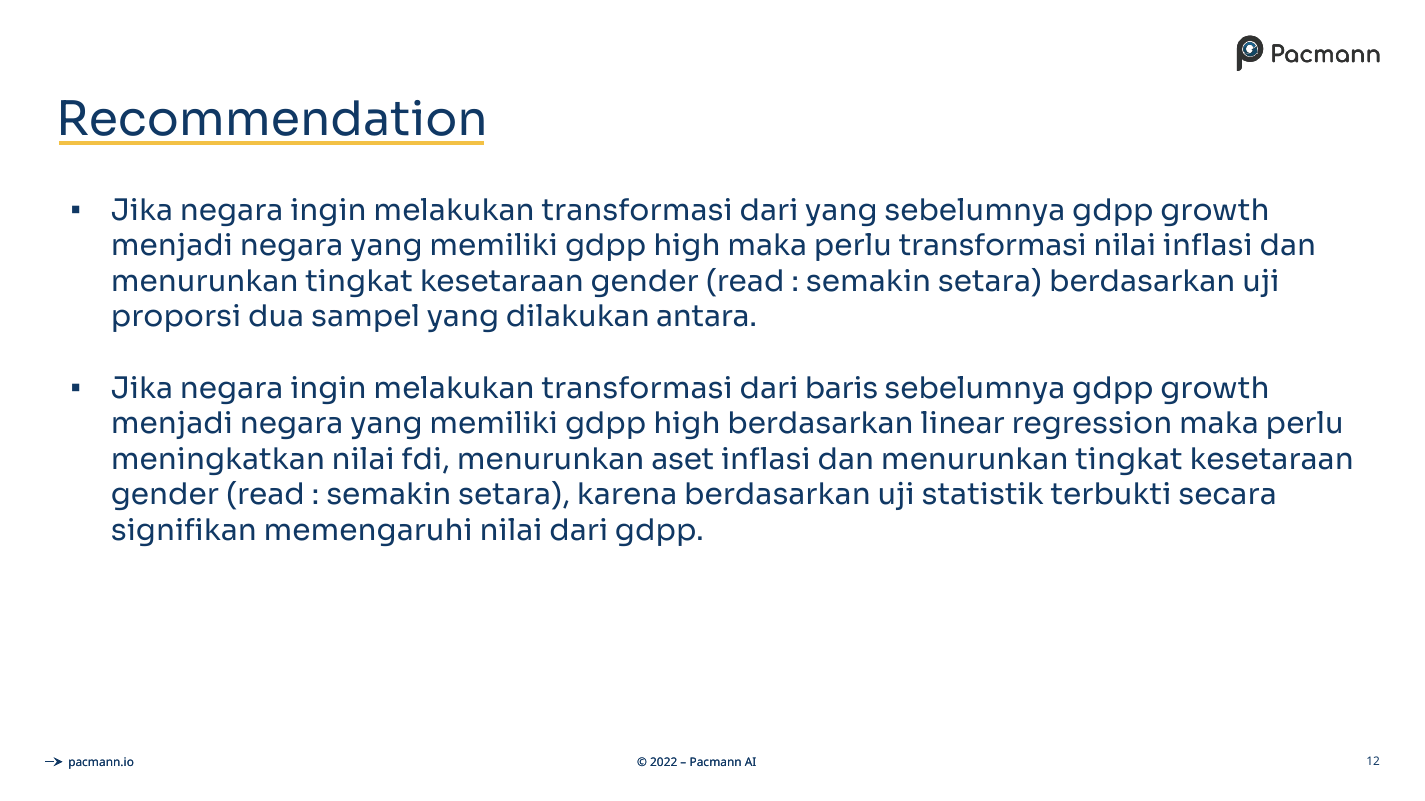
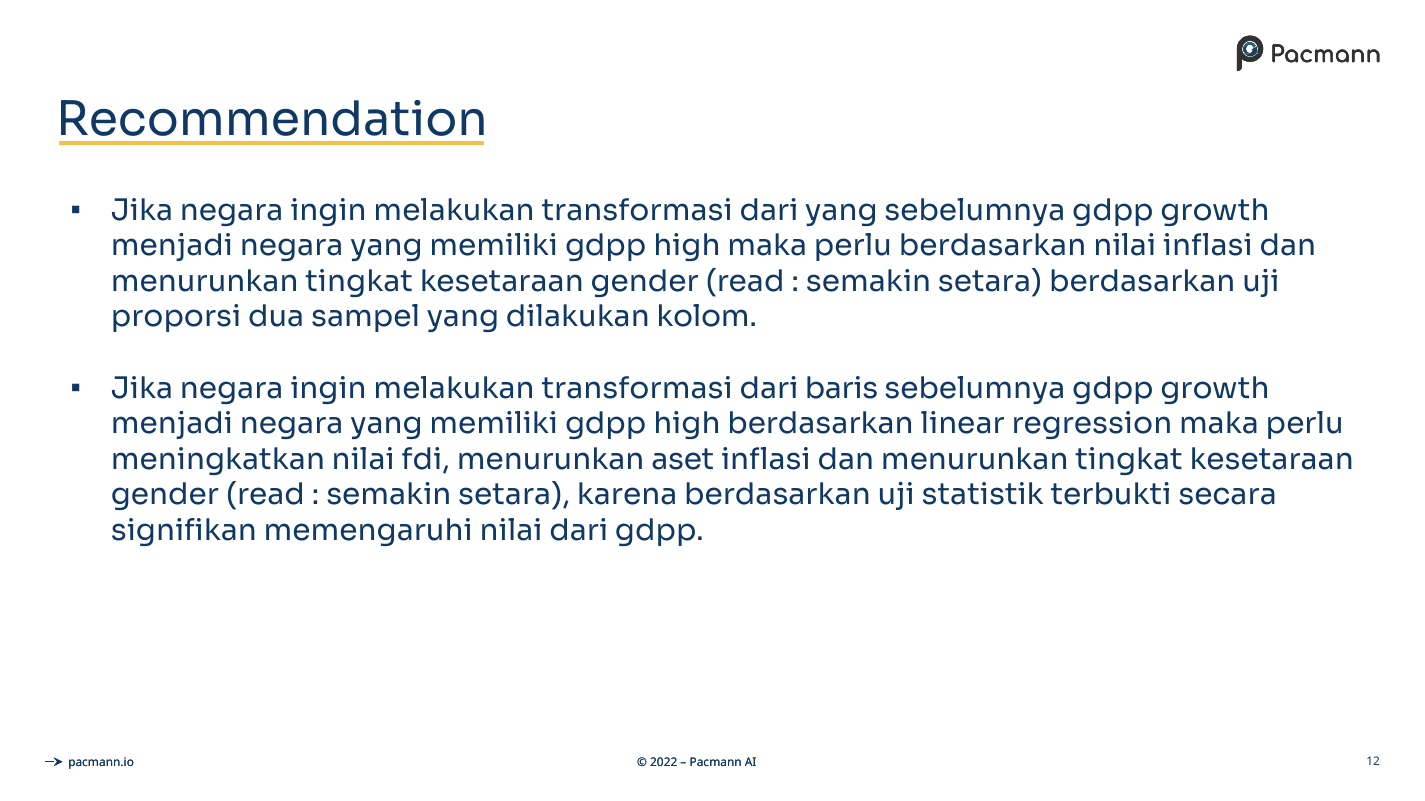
perlu transformasi: transformasi -> berdasarkan
antara: antara -> kolom
